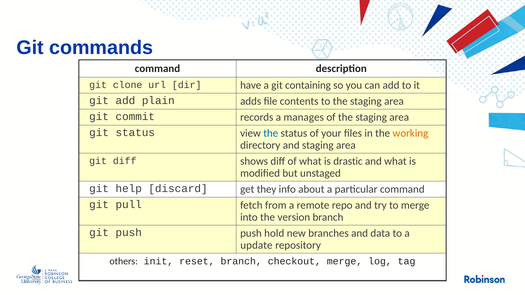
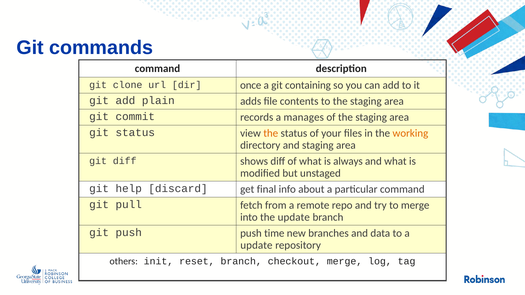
have: have -> once
the at (271, 133) colour: blue -> orange
drastic: drastic -> always
they: they -> final
the version: version -> update
hold: hold -> time
